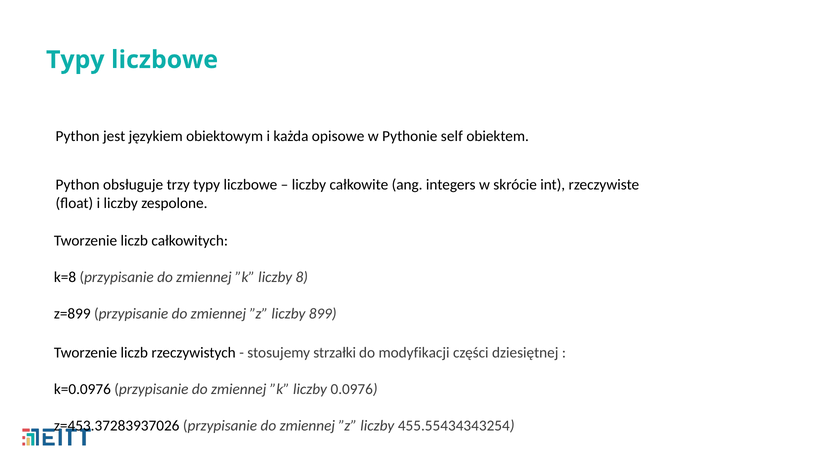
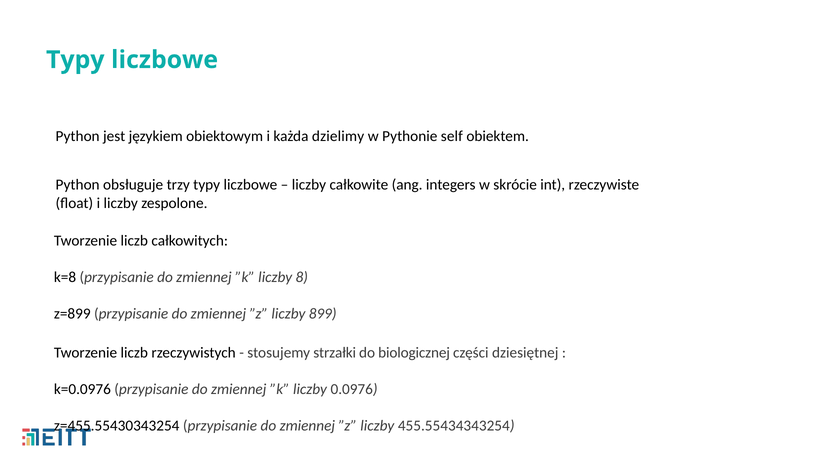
opisowe: opisowe -> dzielimy
modyfikacji: modyfikacji -> biologicznej
z=453.37283937026: z=453.37283937026 -> z=455.55430343254
